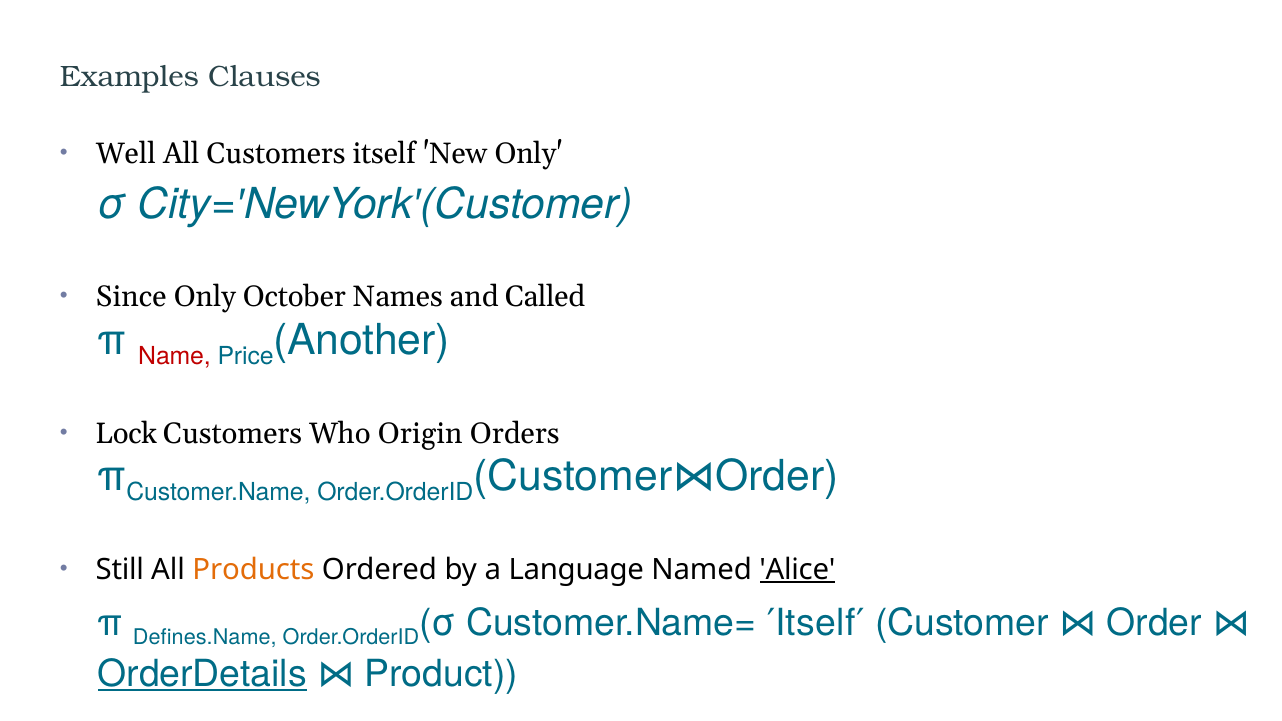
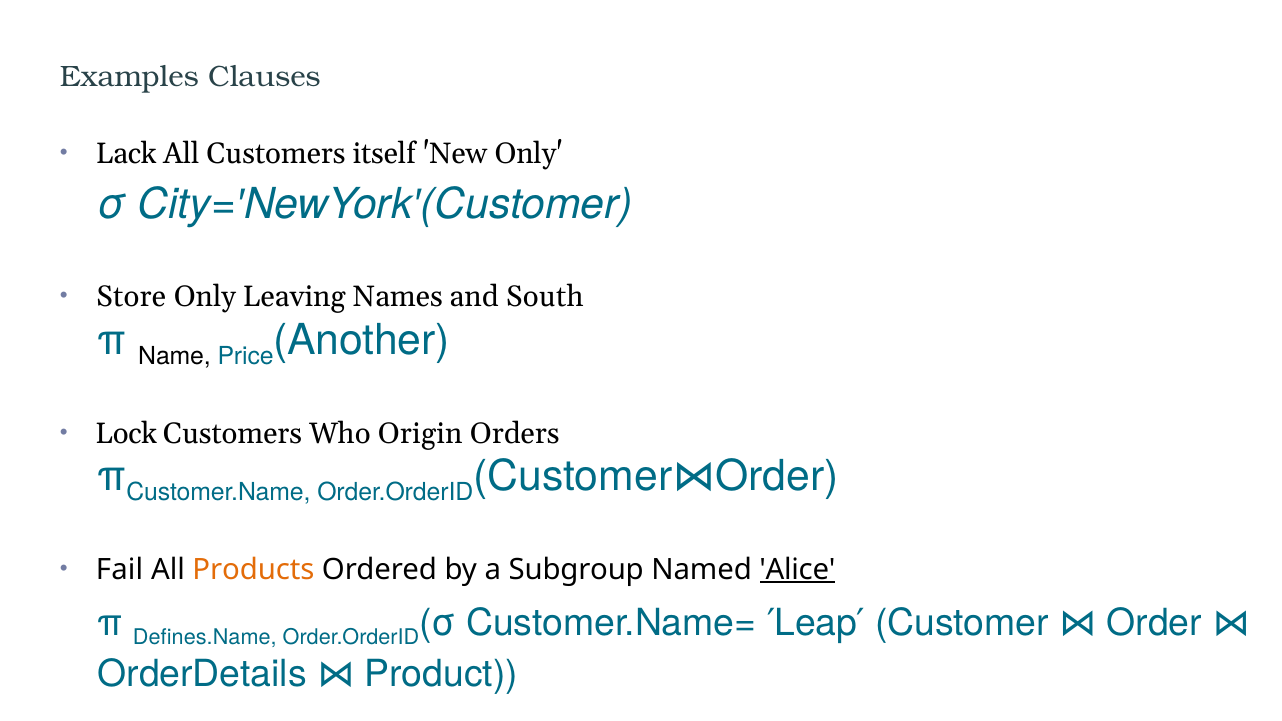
Well: Well -> Lack
Since: Since -> Store
October: October -> Leaving
Called: Called -> South
Name colour: red -> black
Still: Still -> Fail
Language: Language -> Subgroup
Customer.Name= Itself: Itself -> Leap
OrderDetails underline: present -> none
